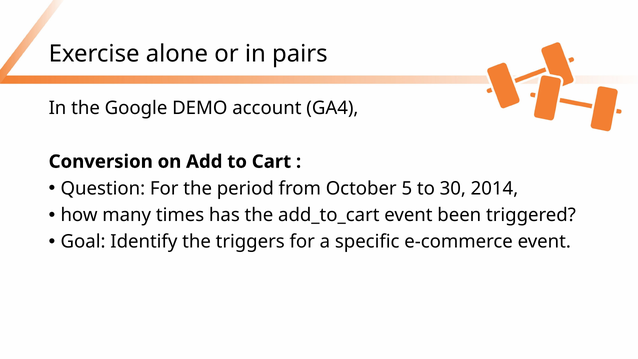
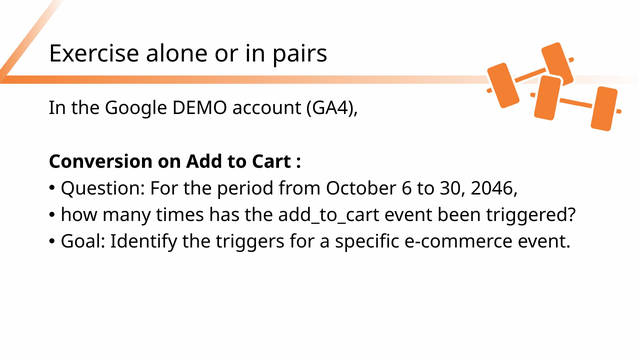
5: 5 -> 6
2014: 2014 -> 2046
